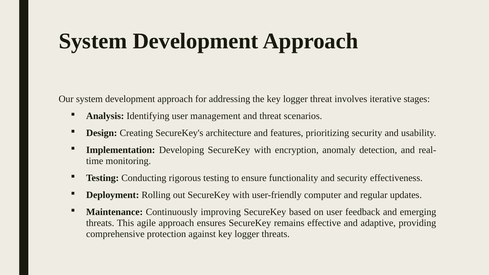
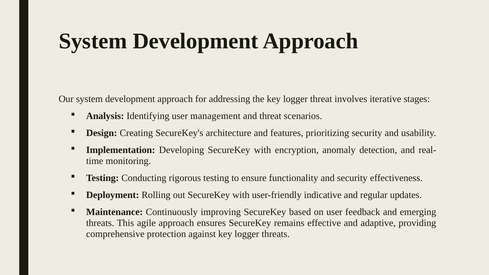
computer: computer -> indicative
